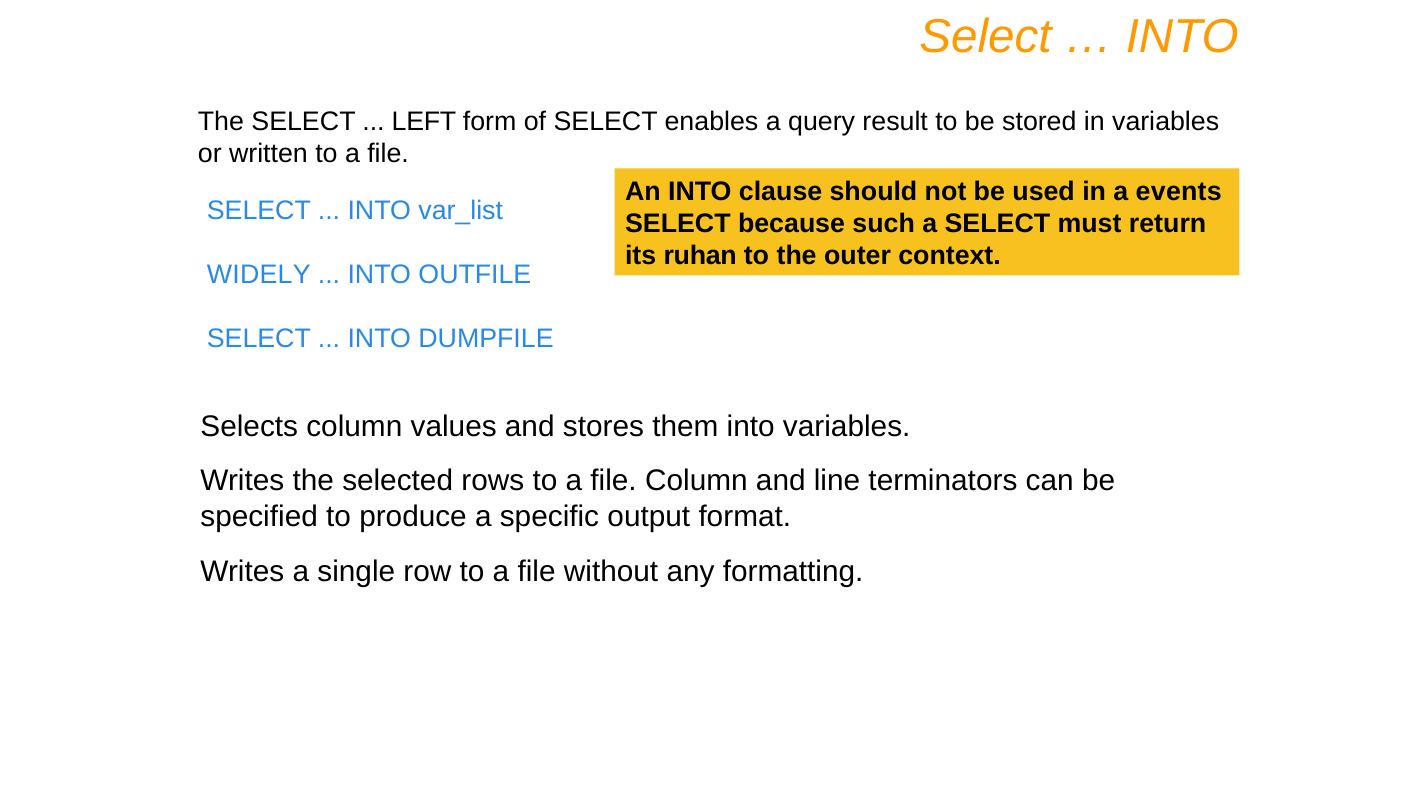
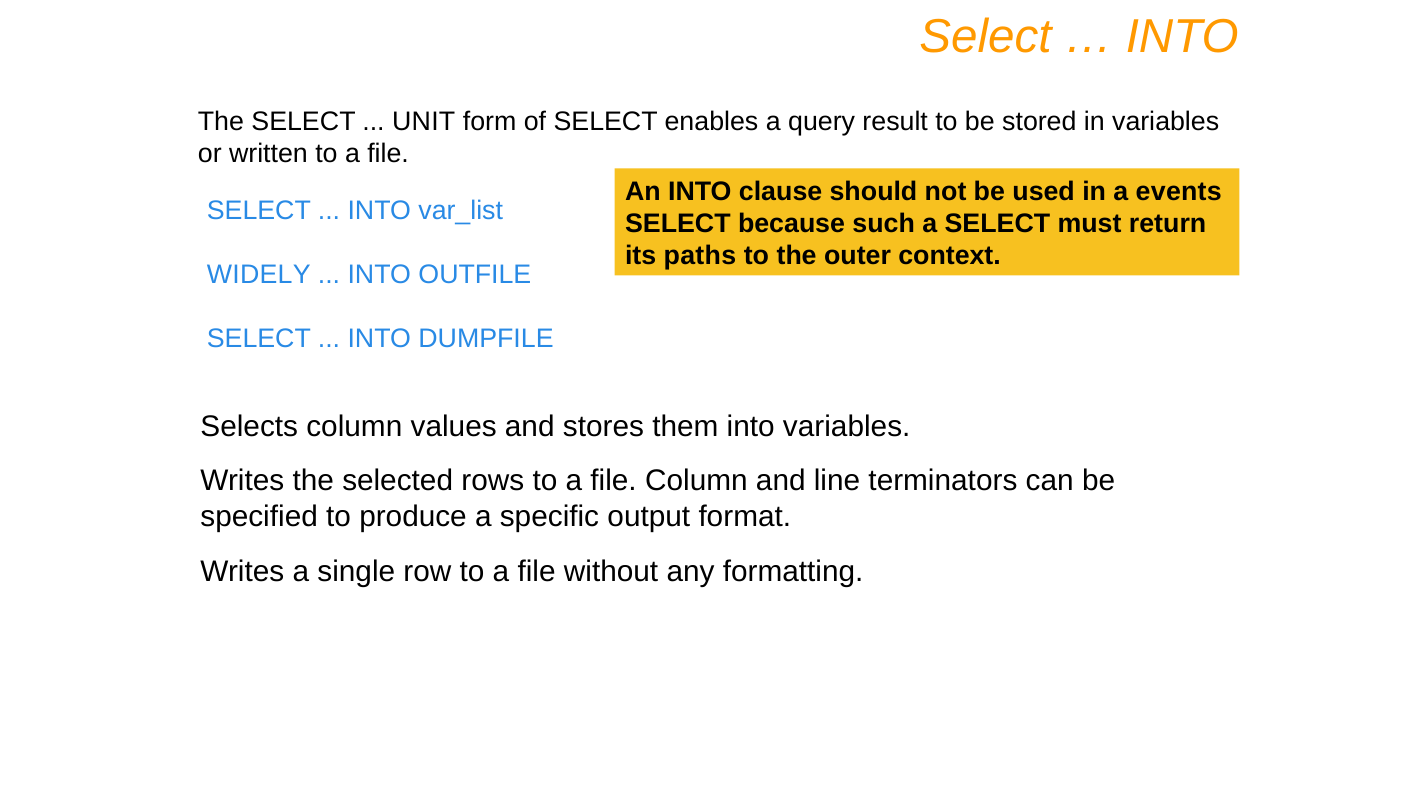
LEFT: LEFT -> UNIT
ruhan: ruhan -> paths
